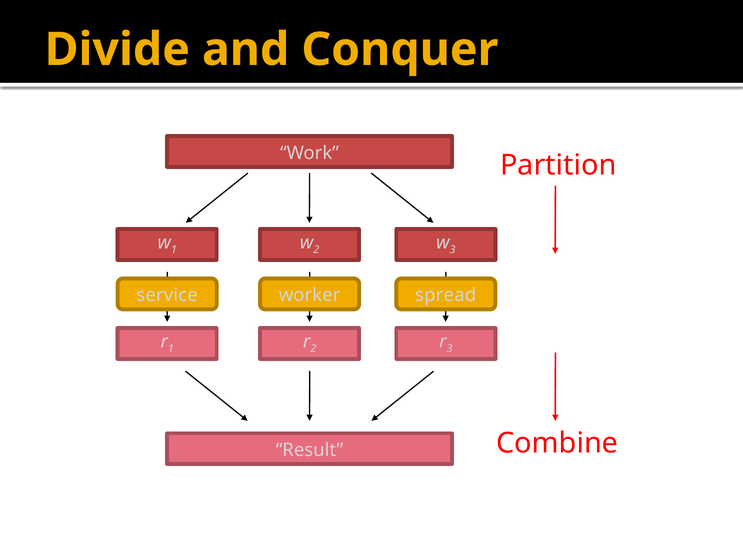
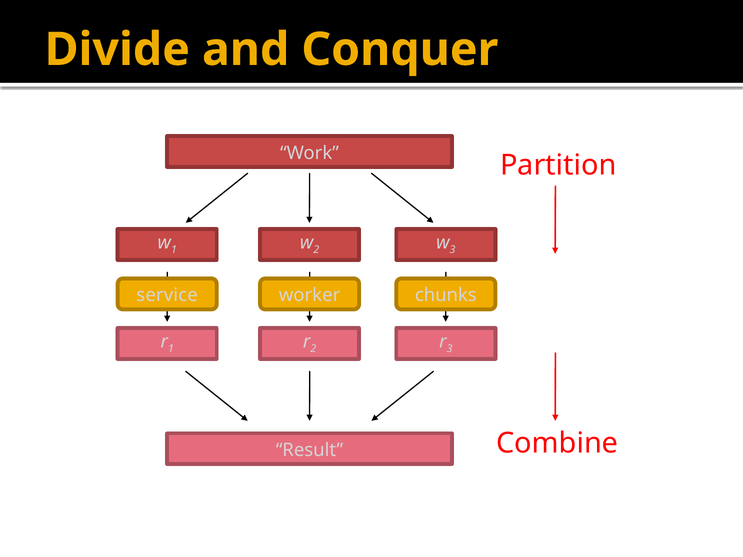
spread: spread -> chunks
